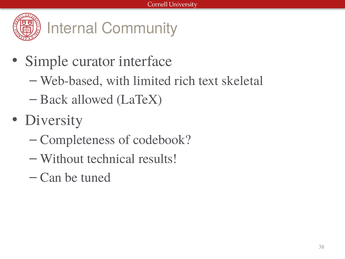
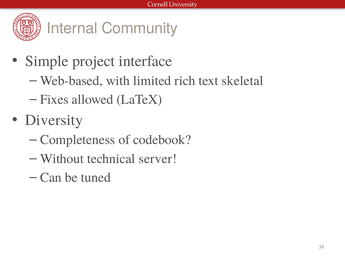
curator: curator -> project
Back: Back -> Fixes
results: results -> server
